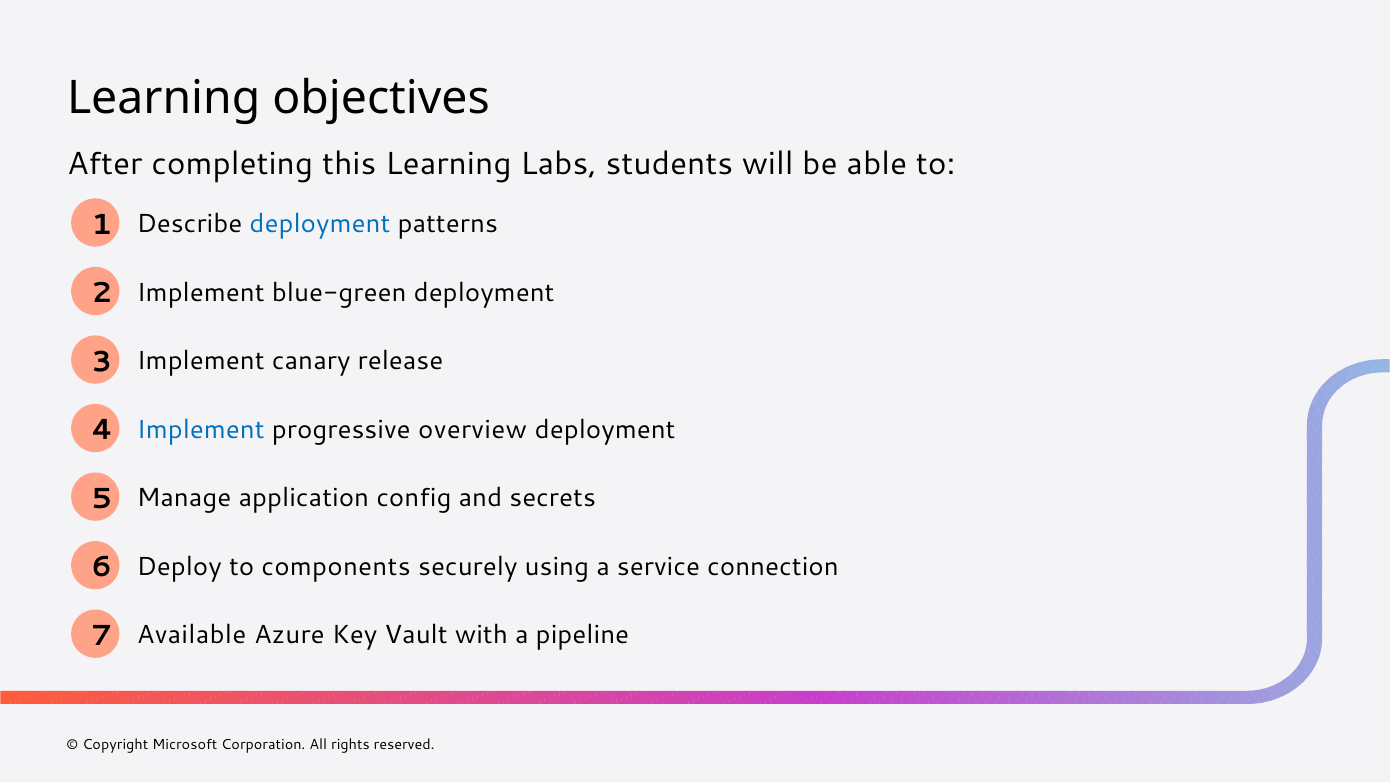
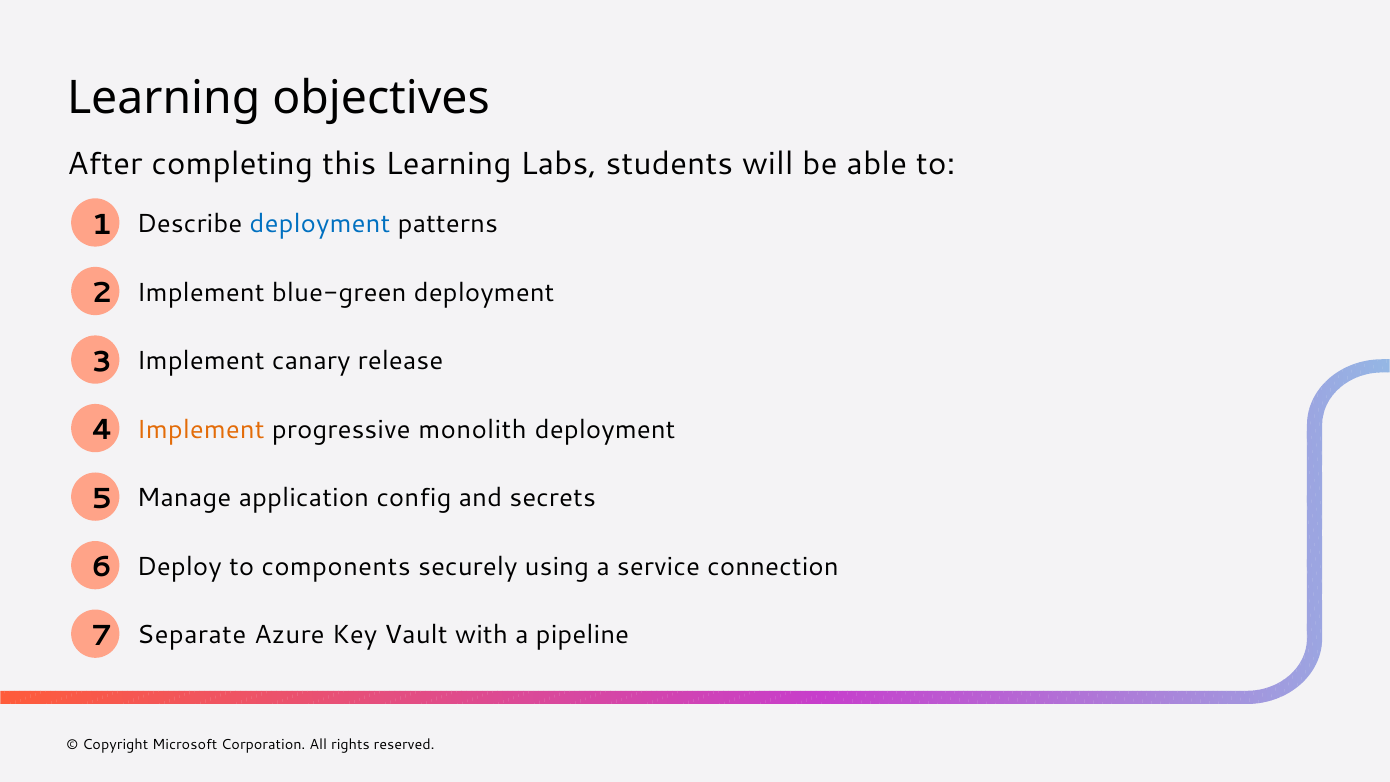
Implement at (201, 430) colour: blue -> orange
overview: overview -> monolith
Available: Available -> Separate
